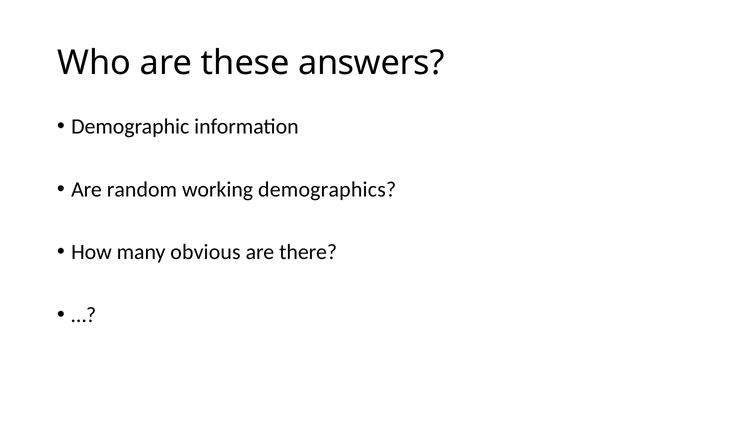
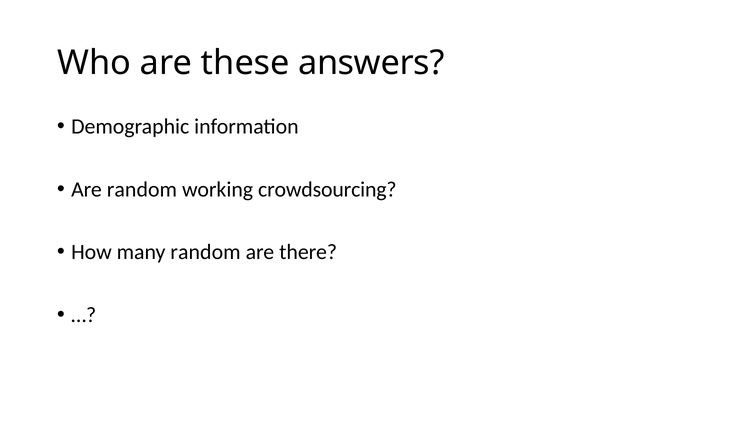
demographics: demographics -> crowdsourcing
many obvious: obvious -> random
